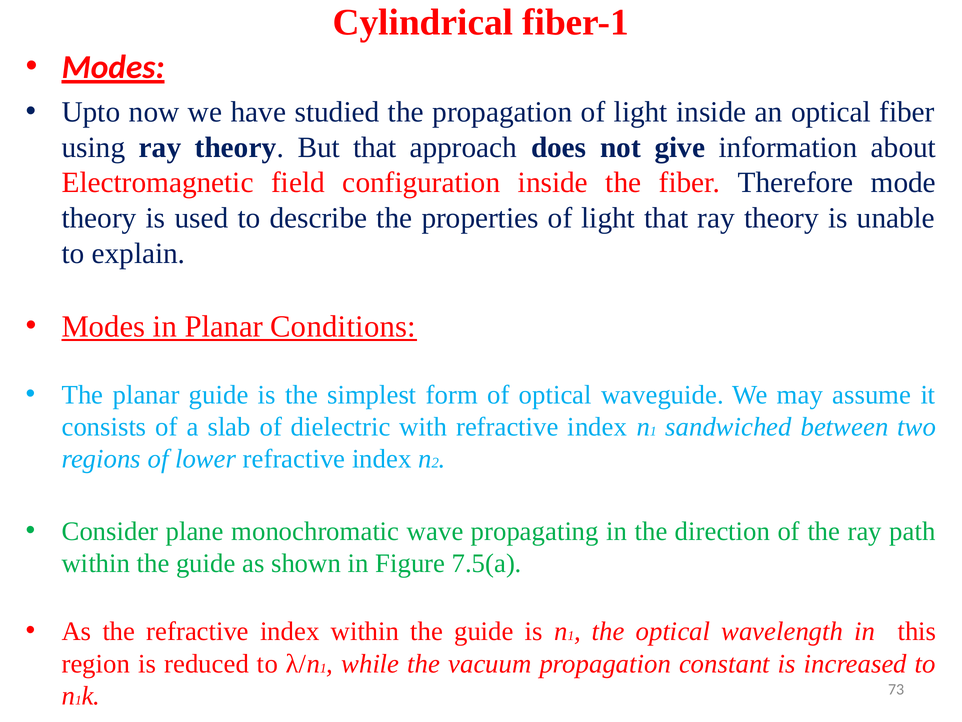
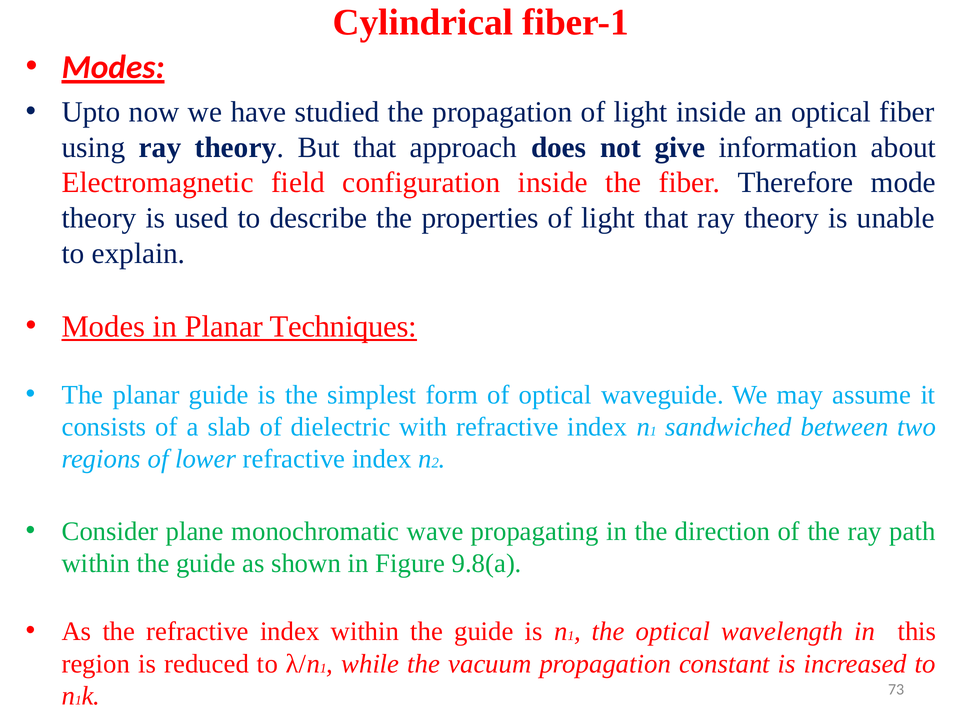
Conditions: Conditions -> Techniques
7.5(a: 7.5(a -> 9.8(a
